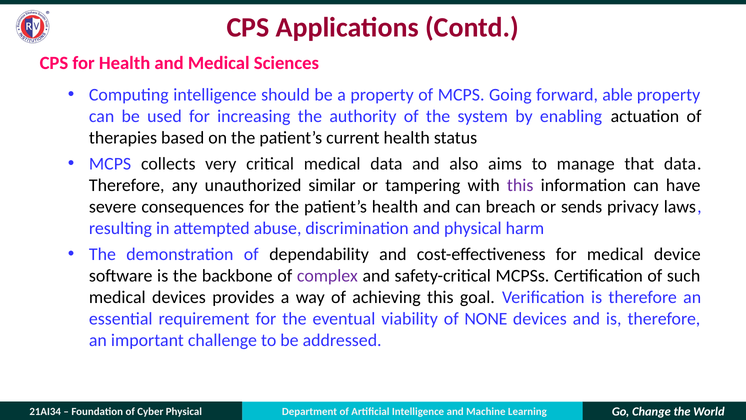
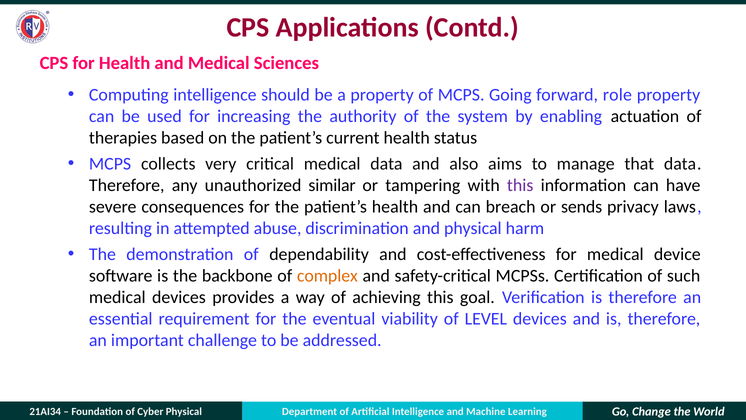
able: able -> role
complex colour: purple -> orange
NONE: NONE -> LEVEL
